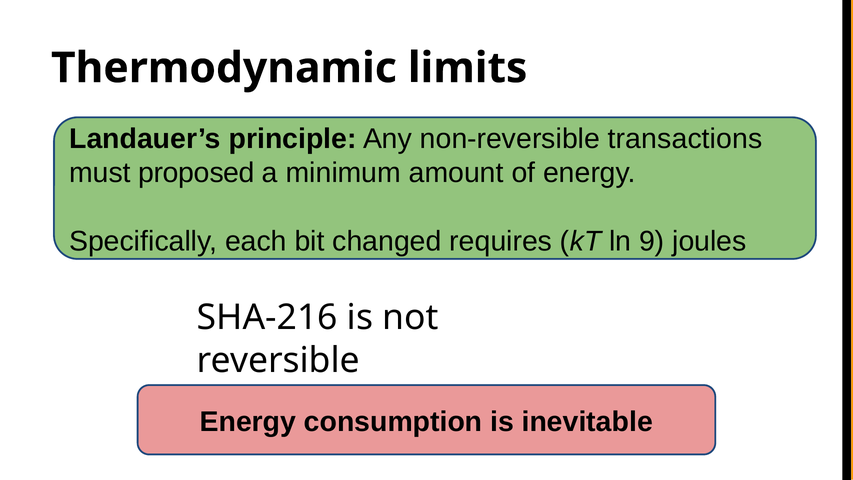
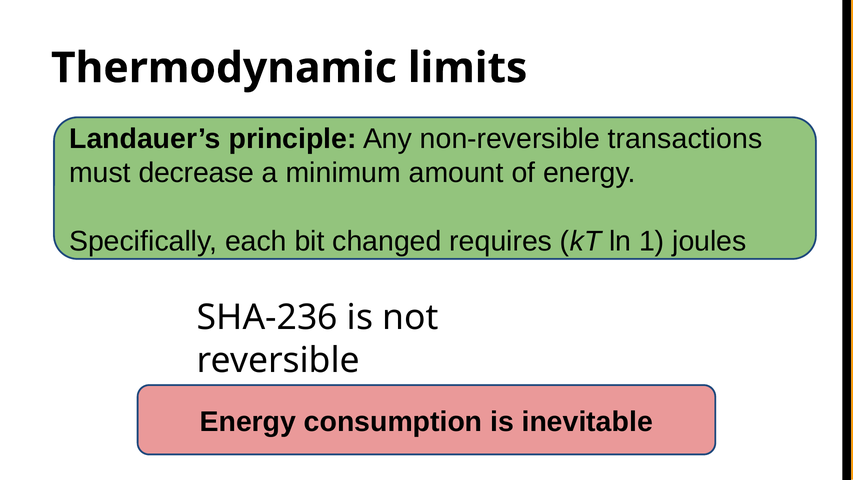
proposed: proposed -> decrease
9: 9 -> 1
SHA-216: SHA-216 -> SHA-236
